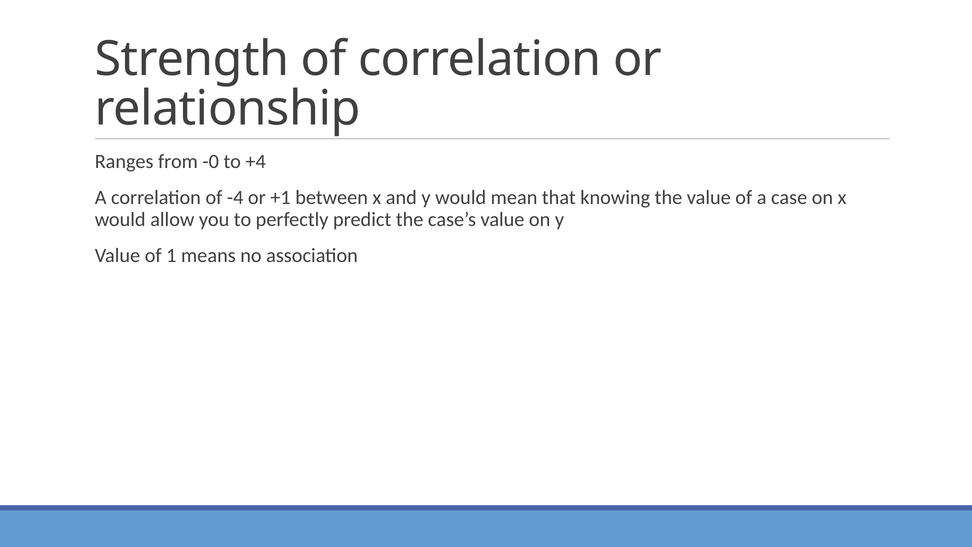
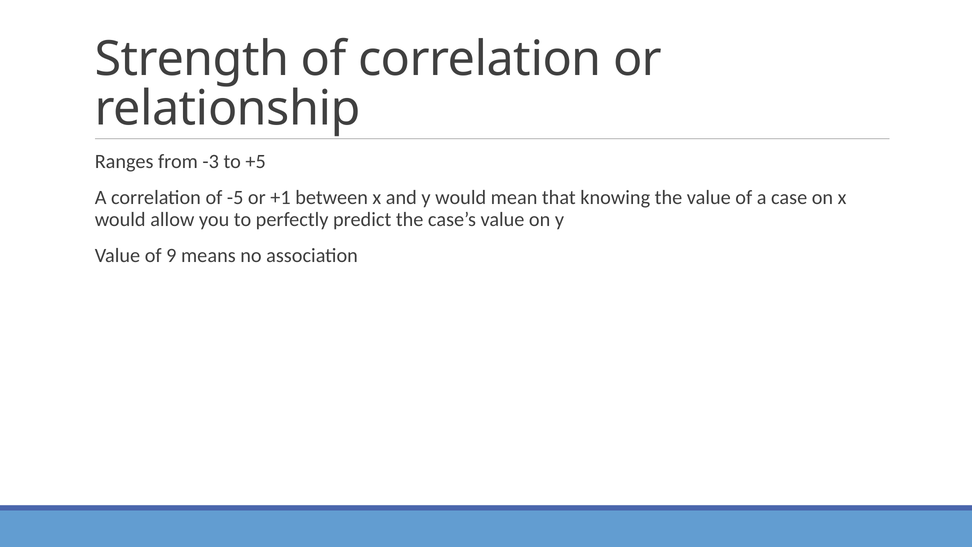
-0: -0 -> -3
+4: +4 -> +5
-4: -4 -> -5
1: 1 -> 9
